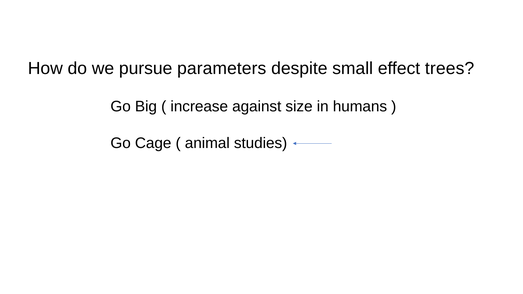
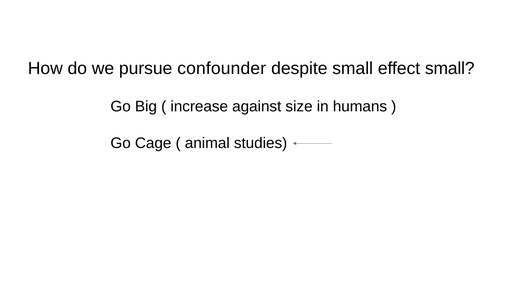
parameters: parameters -> confounder
effect trees: trees -> small
